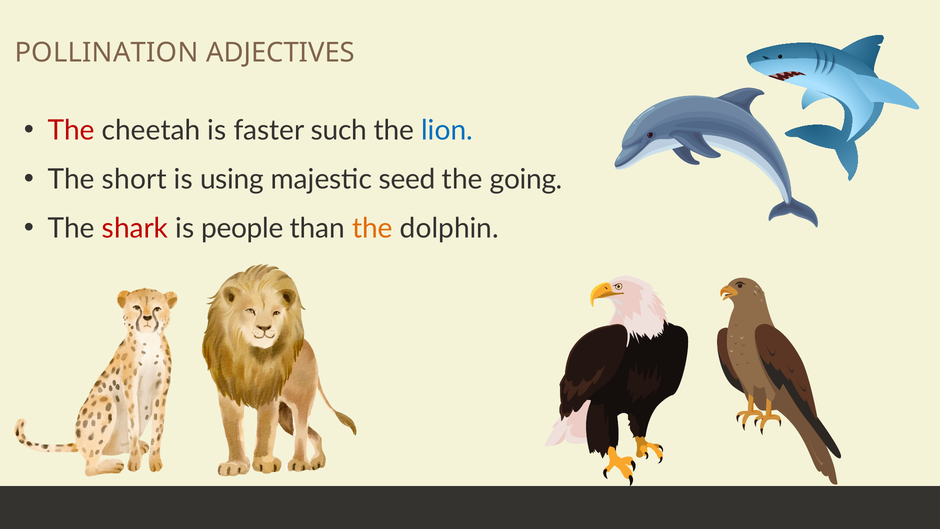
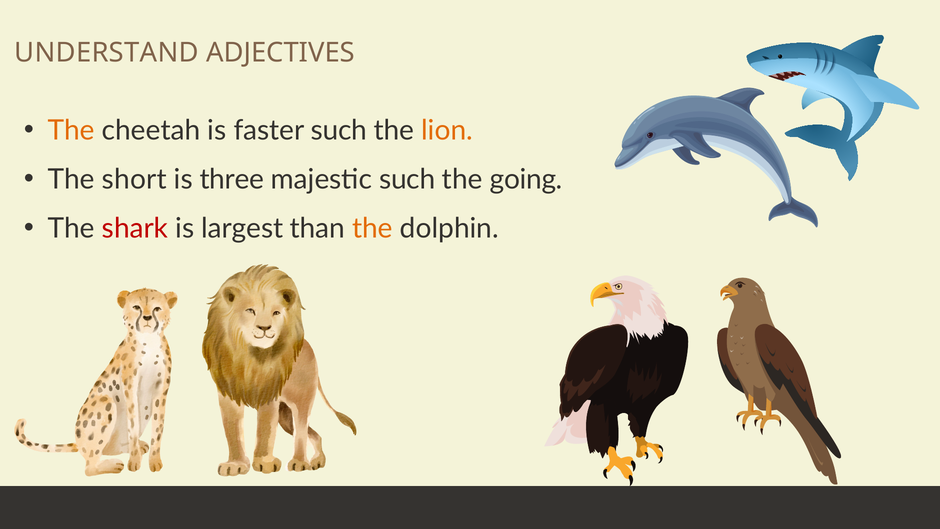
POLLINATION: POLLINATION -> UNDERSTAND
The at (71, 130) colour: red -> orange
lion colour: blue -> orange
using: using -> three
majestic seed: seed -> such
people: people -> largest
